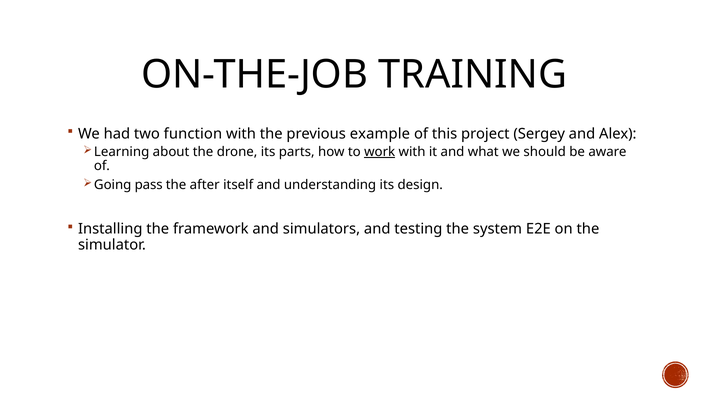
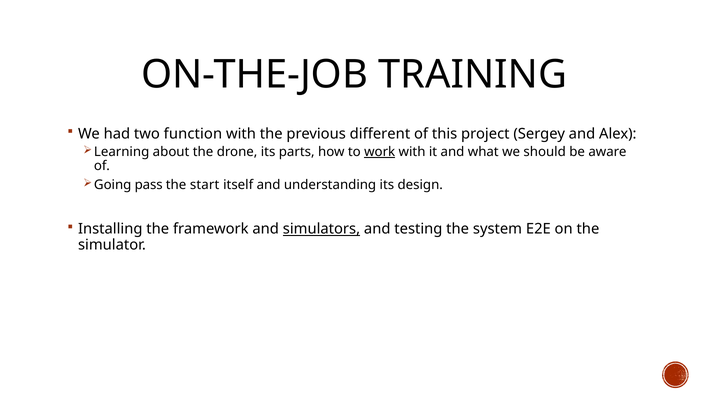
example: example -> different
after: after -> start
simulators underline: none -> present
